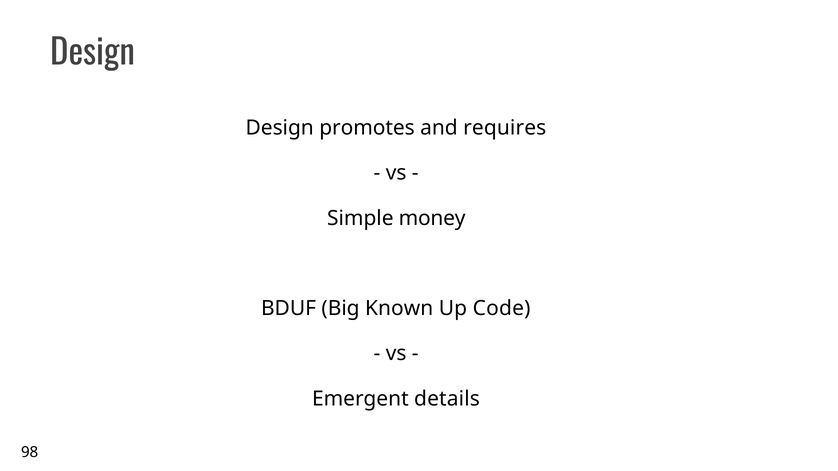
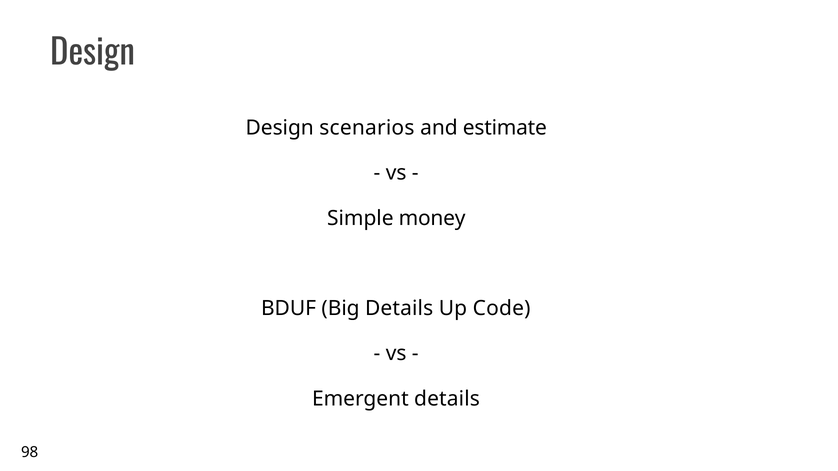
promotes: promotes -> scenarios
requires: requires -> estimate
Big Known: Known -> Details
